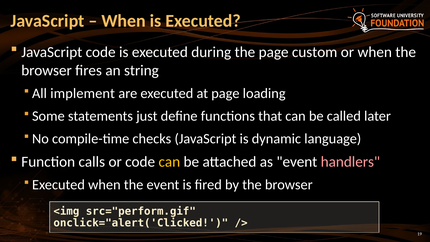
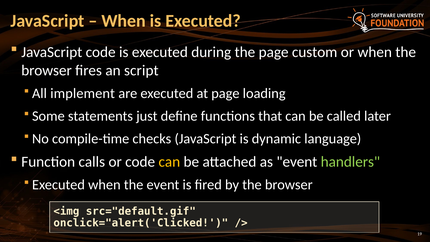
string: string -> script
handlers colour: pink -> light green
src="perform.gif: src="perform.gif -> src="default.gif
